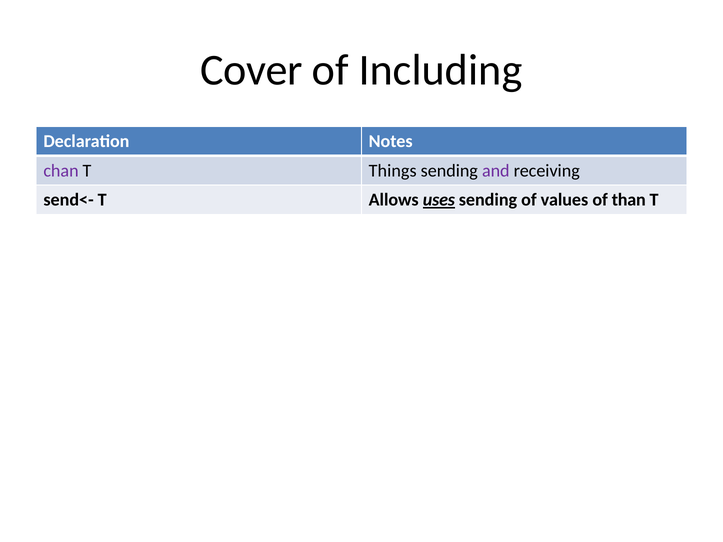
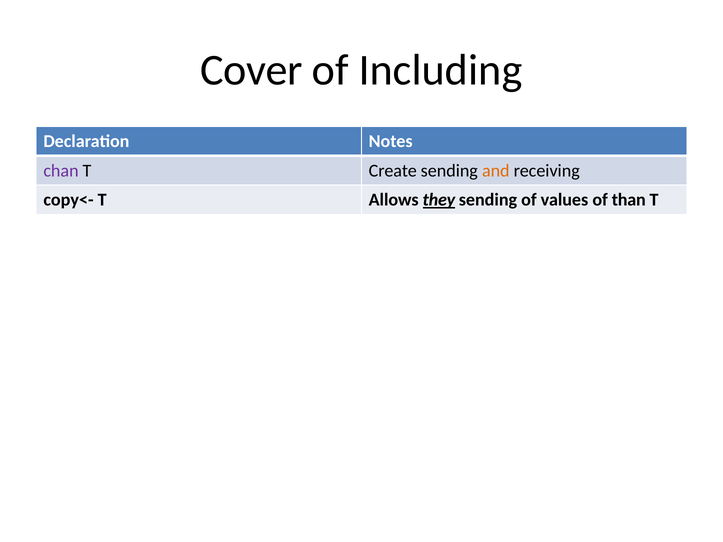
Things: Things -> Create
and colour: purple -> orange
send<-: send<- -> copy<-
uses: uses -> they
